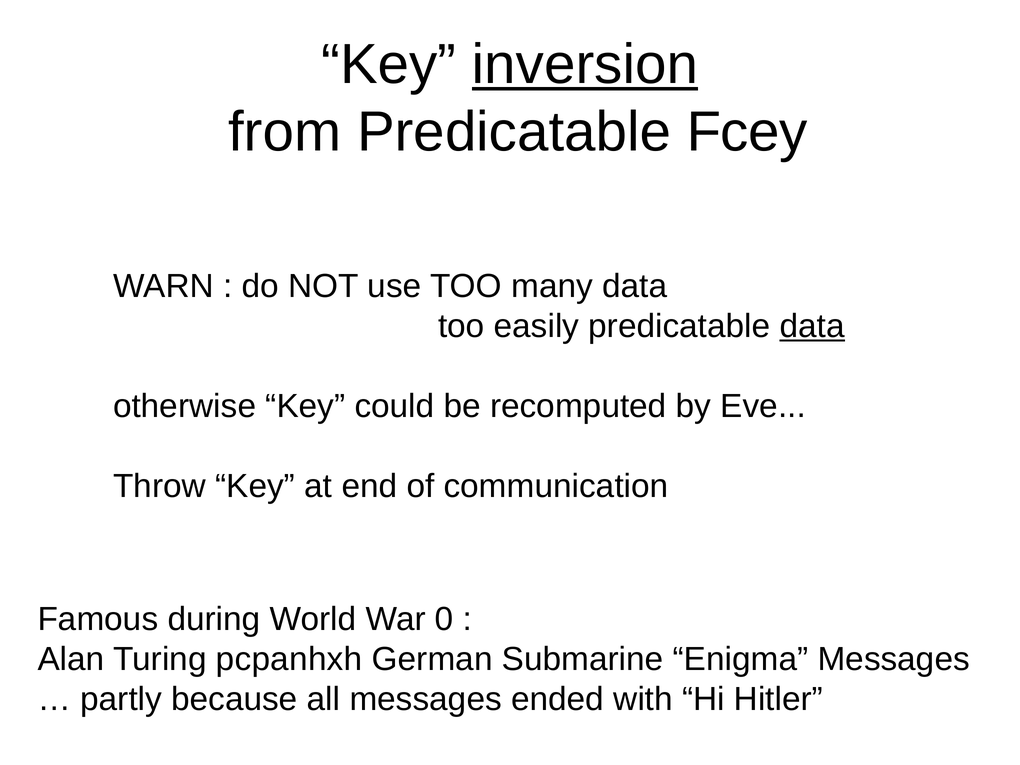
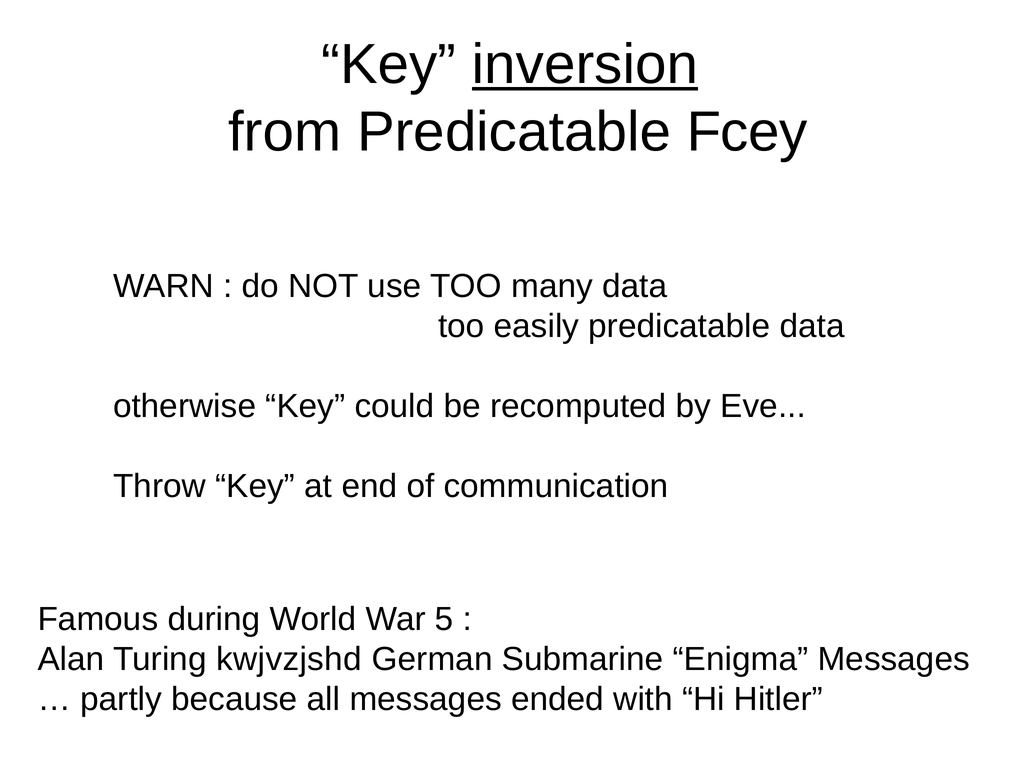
data at (812, 326) underline: present -> none
0: 0 -> 5
pcpanhxh: pcpanhxh -> kwjvzjshd
